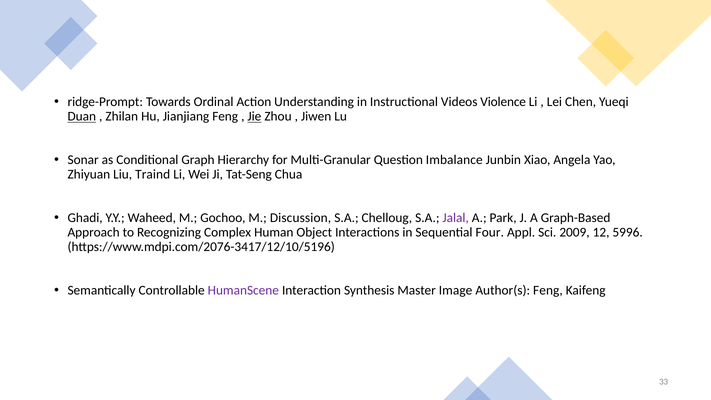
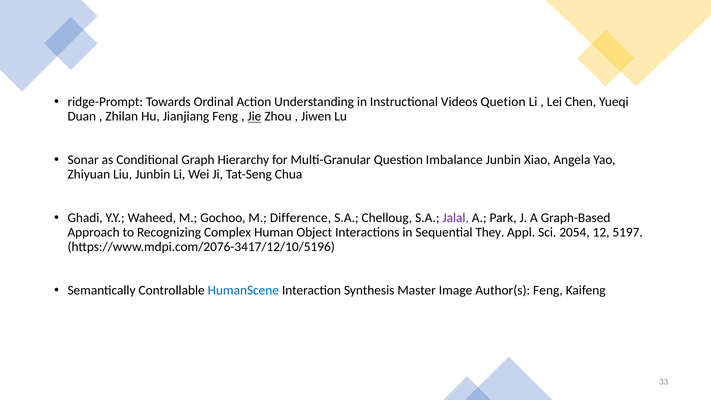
Violence: Violence -> Quetion
Duan underline: present -> none
Liu Traind: Traind -> Junbin
Discussion: Discussion -> Difference
Four: Four -> They
2009: 2009 -> 2054
5996: 5996 -> 5197
HumanScene colour: purple -> blue
